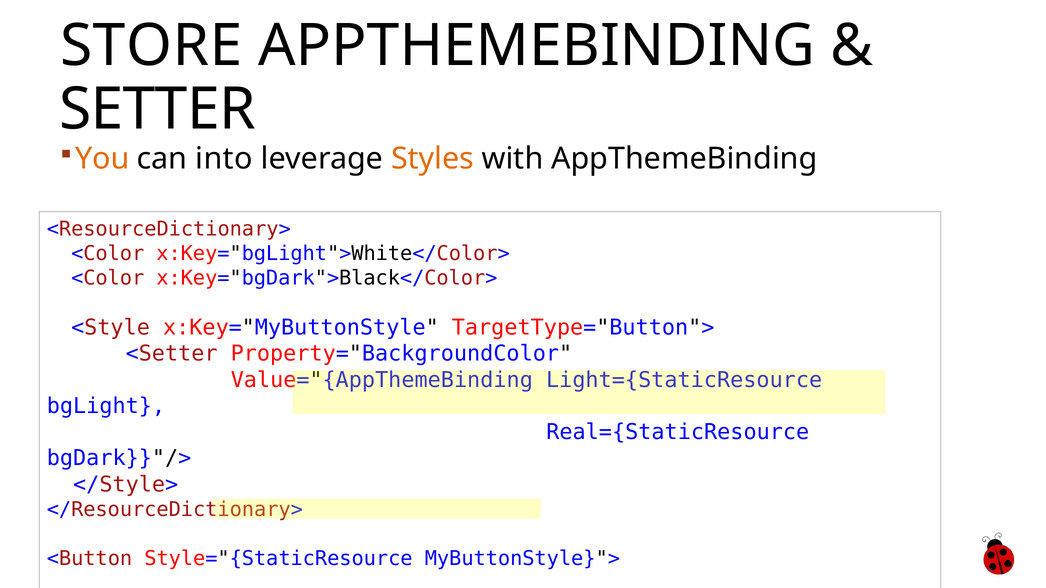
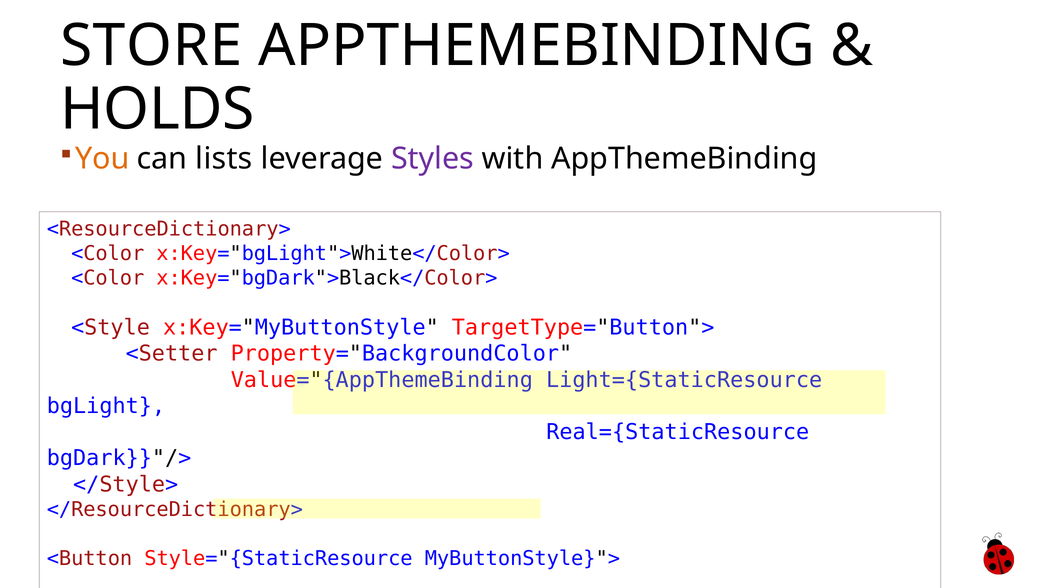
SETTER: SETTER -> HOLDS
into: into -> lists
Styles colour: orange -> purple
